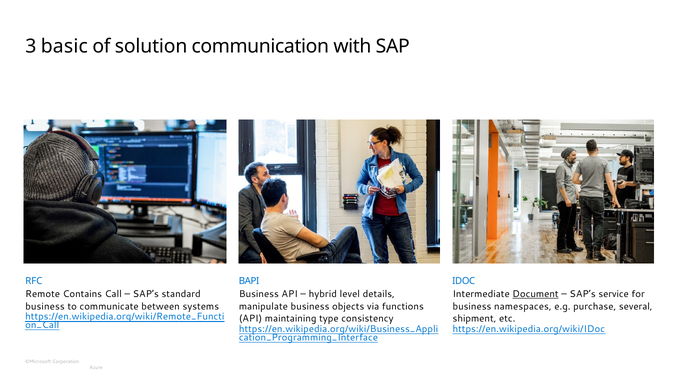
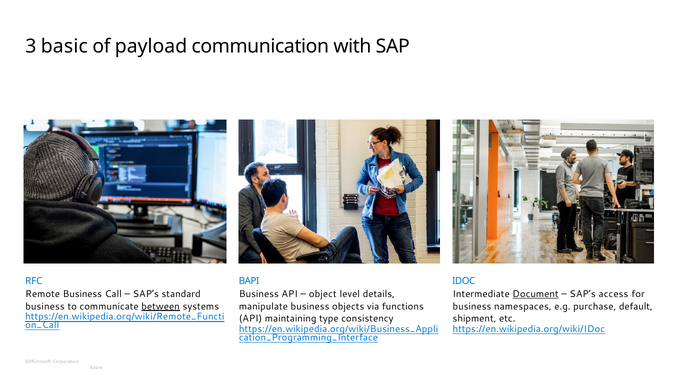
solution: solution -> payload
Remote Contains: Contains -> Business
hybrid: hybrid -> object
service: service -> access
between underline: none -> present
several: several -> default
